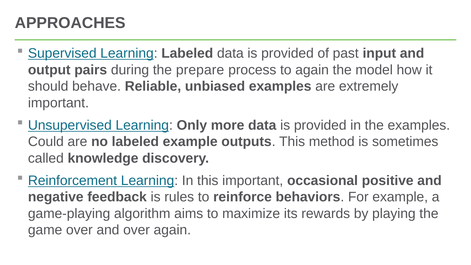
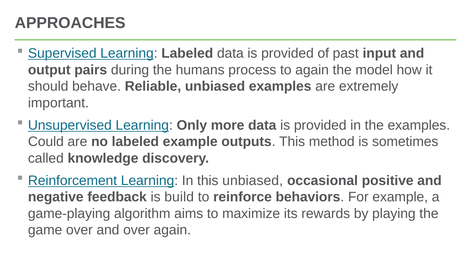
prepare: prepare -> humans
this important: important -> unbiased
rules: rules -> build
